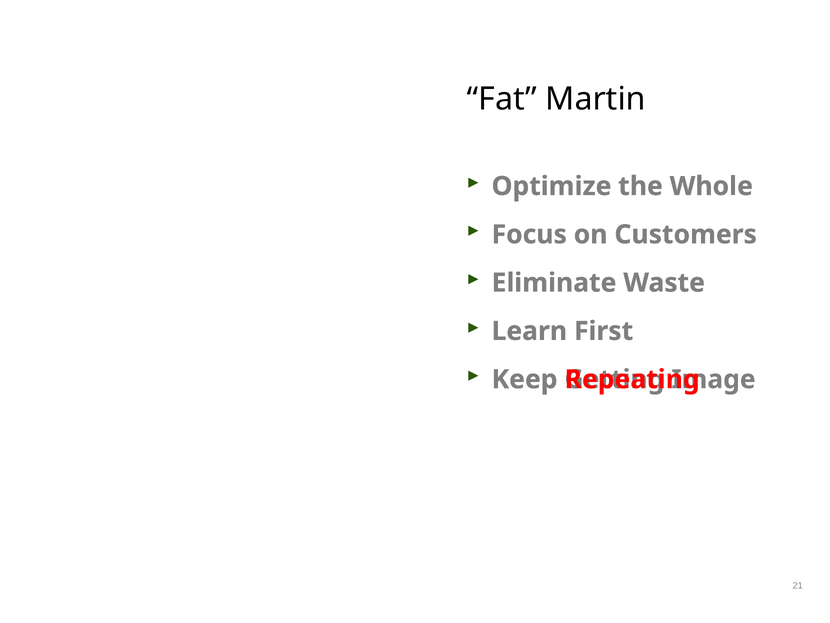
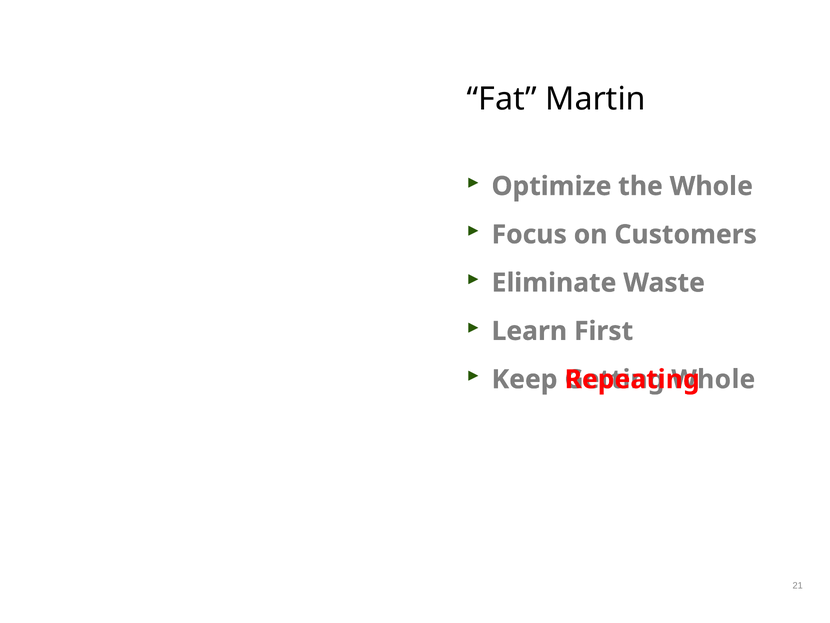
Image at (713, 379): Image -> Whole
